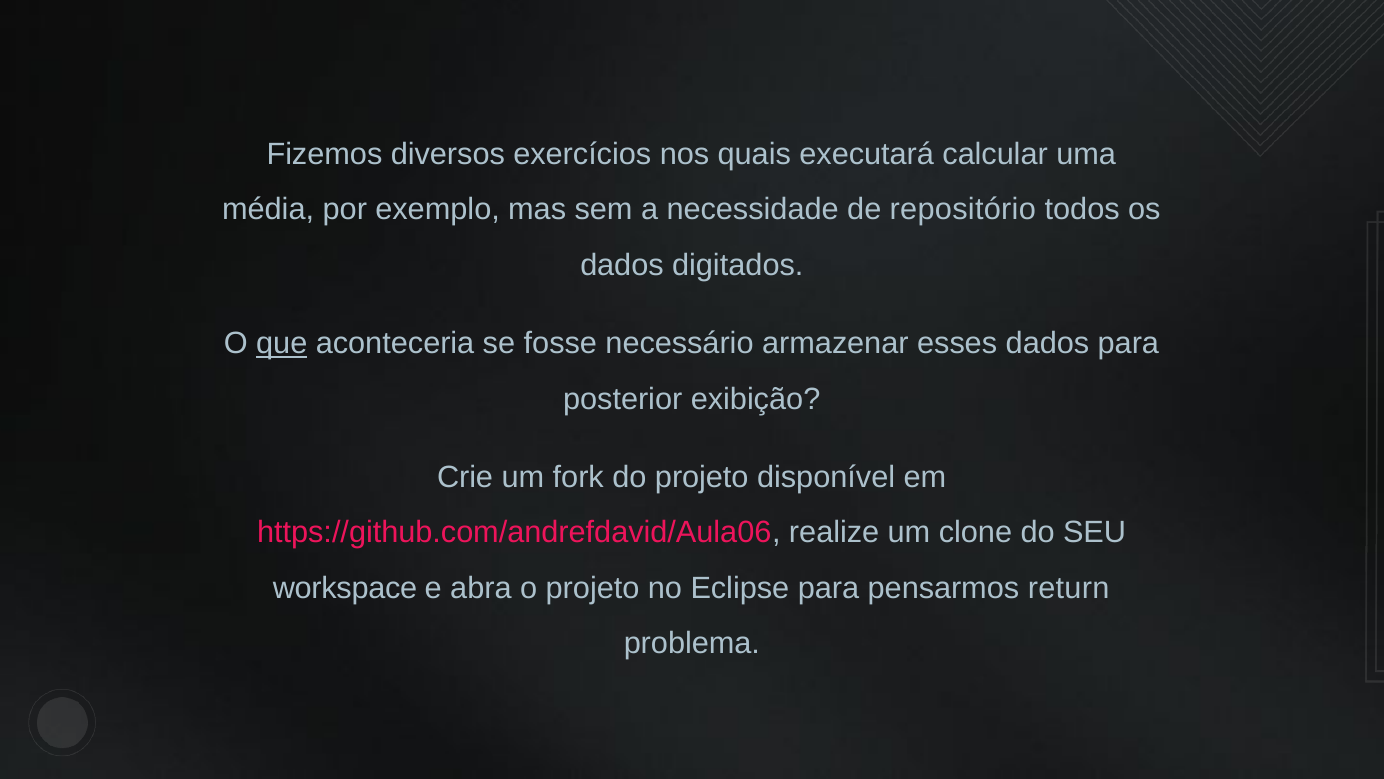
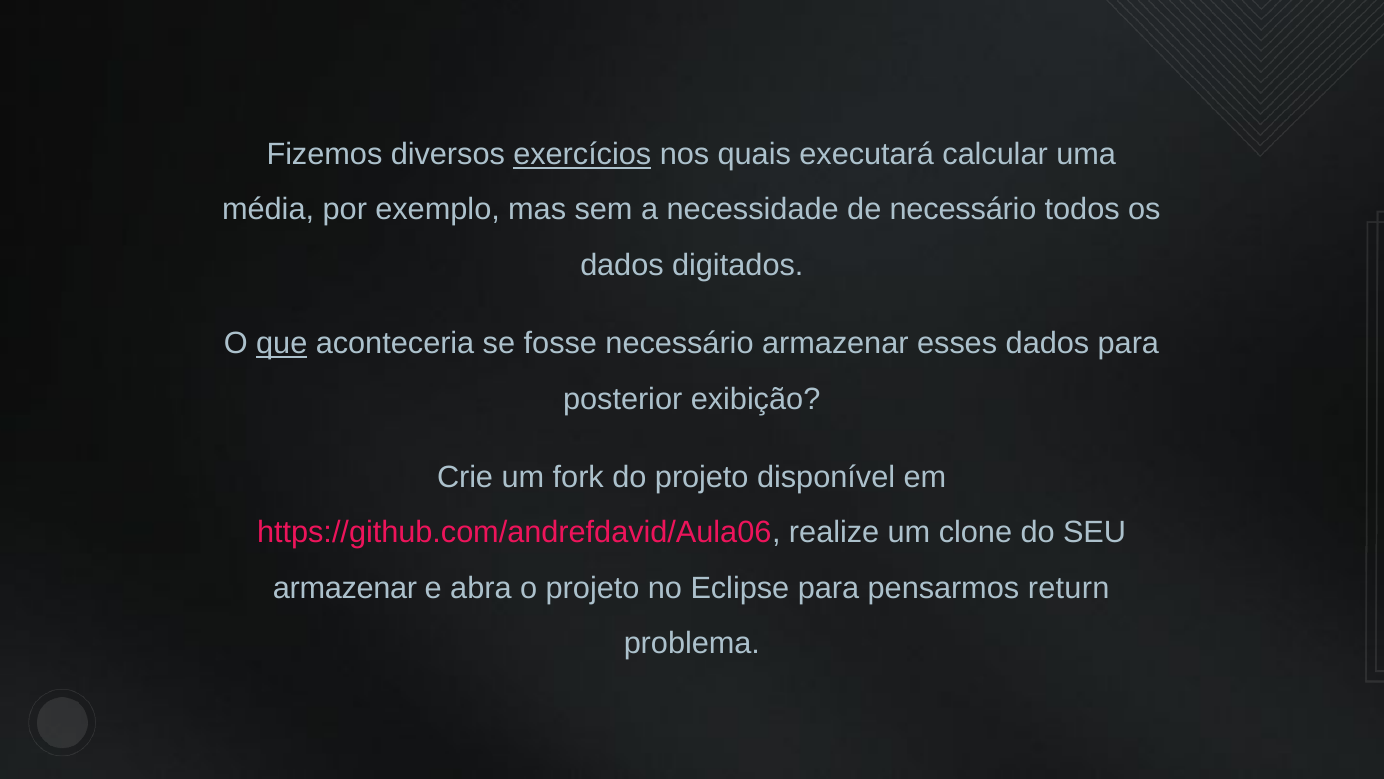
exercícios underline: none -> present
de repositório: repositório -> necessário
workspace at (345, 588): workspace -> armazenar
